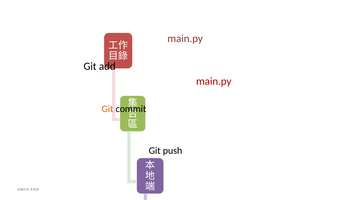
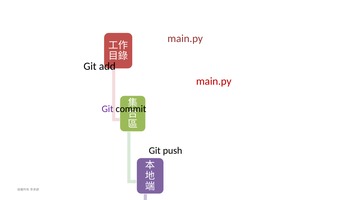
Git at (108, 109) colour: orange -> purple
